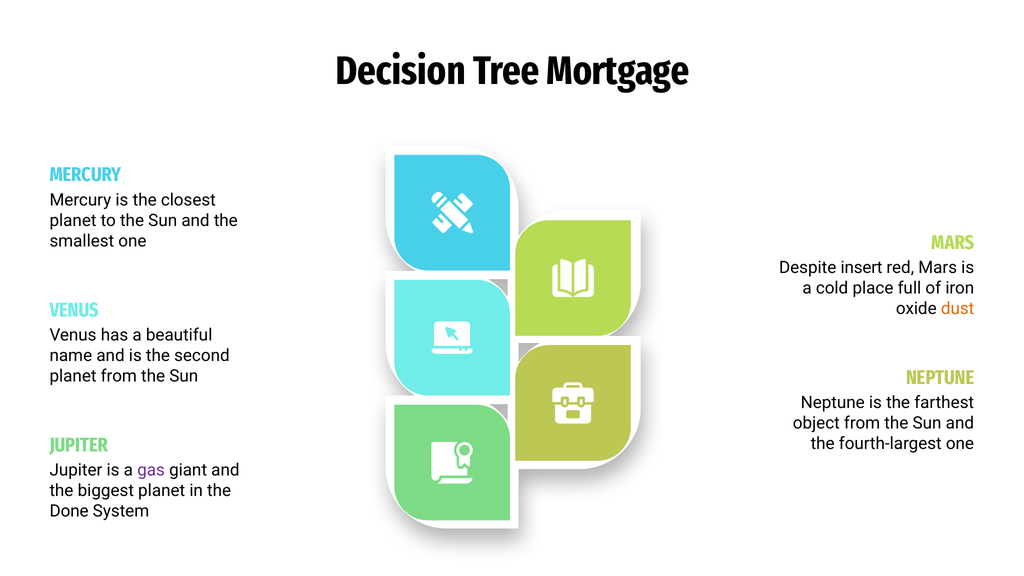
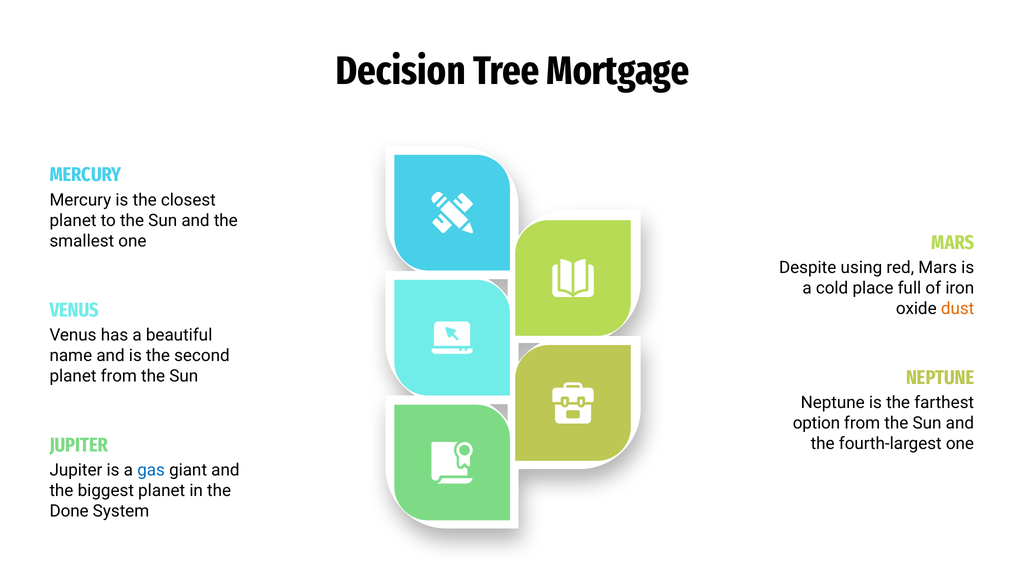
insert: insert -> using
object: object -> option
gas colour: purple -> blue
